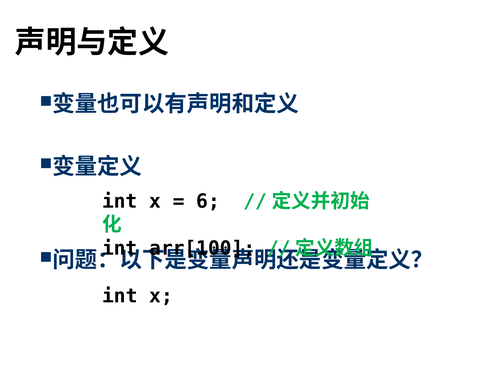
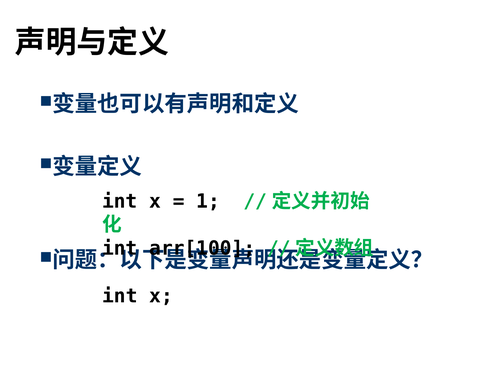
6: 6 -> 1
